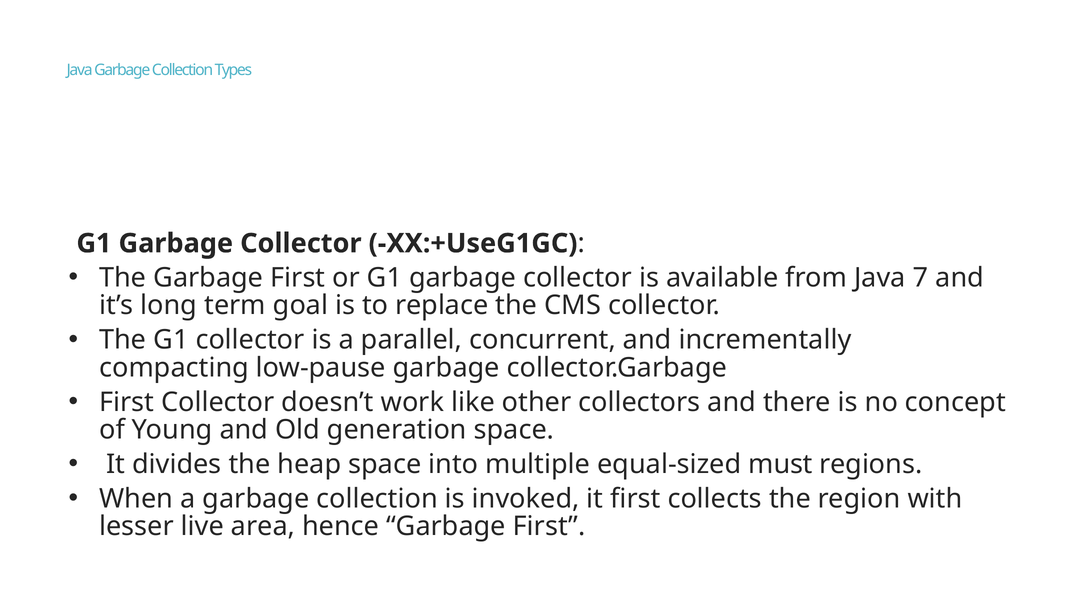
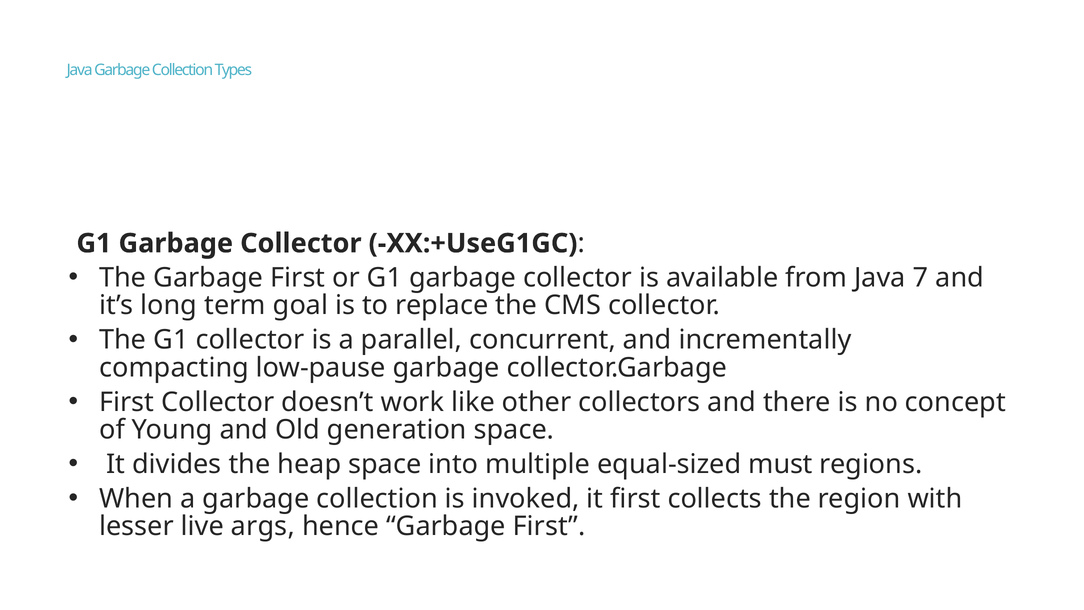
area: area -> args
